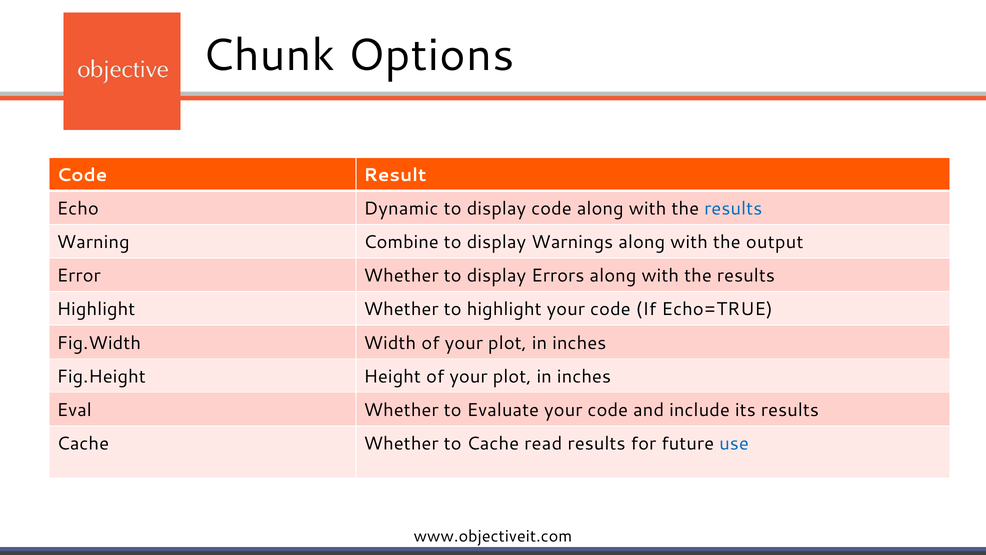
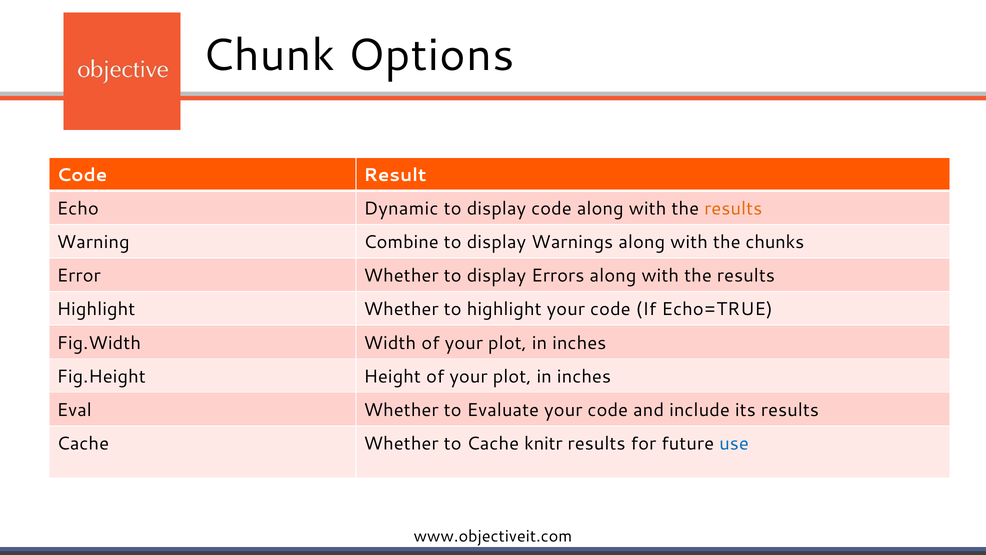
results at (733, 209) colour: blue -> orange
output: output -> chunks
read: read -> knitr
